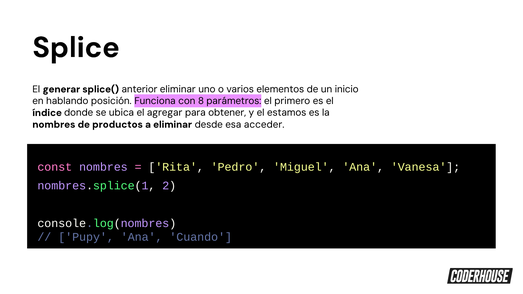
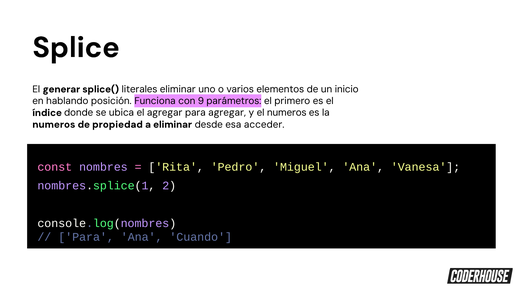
anterior: anterior -> literales
8: 8 -> 9
para obtener: obtener -> agregar
el estamos: estamos -> numeros
nombres at (54, 125): nombres -> numeros
productos: productos -> propiedad
Pupy at (86, 237): Pupy -> Para
